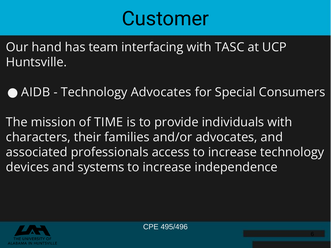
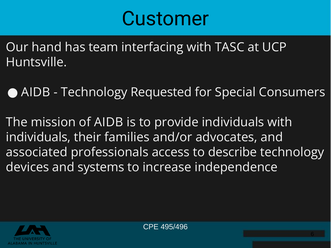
Technology Advocates: Advocates -> Requested
of TIME: TIME -> AIDB
characters at (38, 137): characters -> individuals
access to increase: increase -> describe
